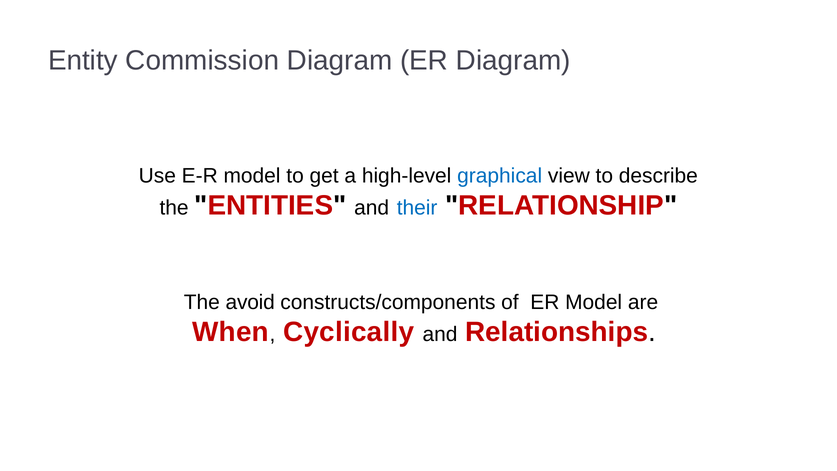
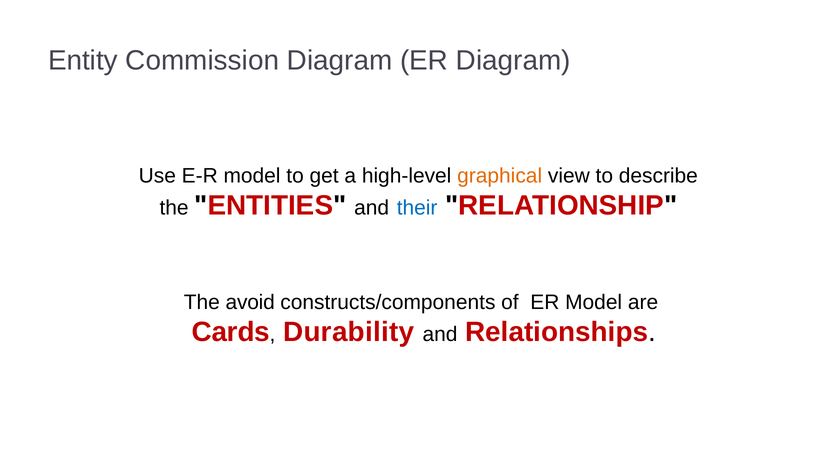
graphical colour: blue -> orange
When: When -> Cards
Cyclically: Cyclically -> Durability
